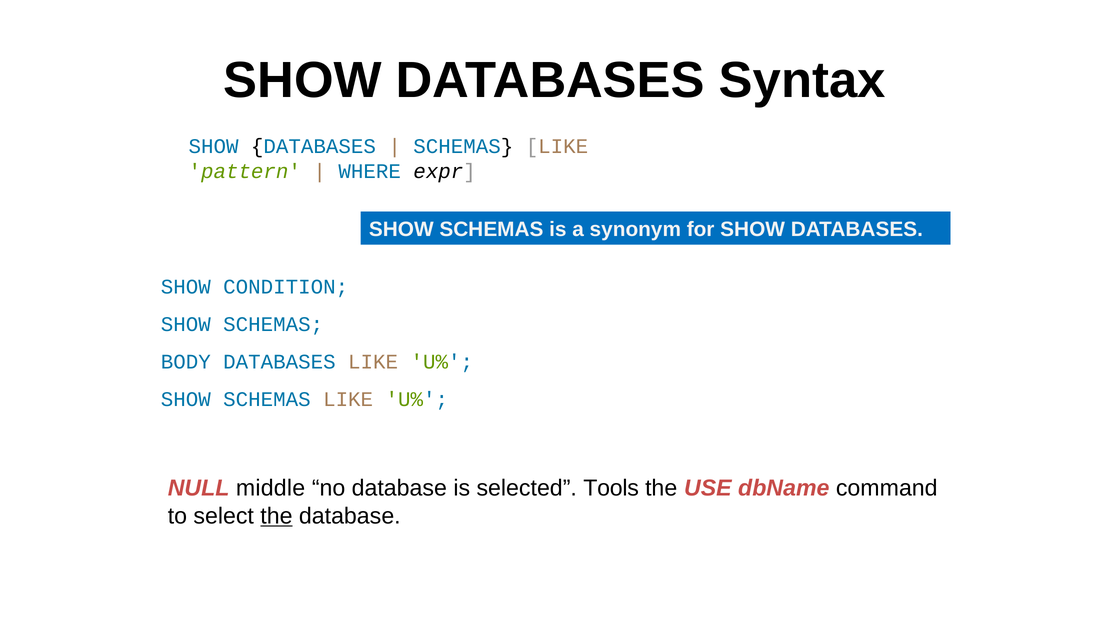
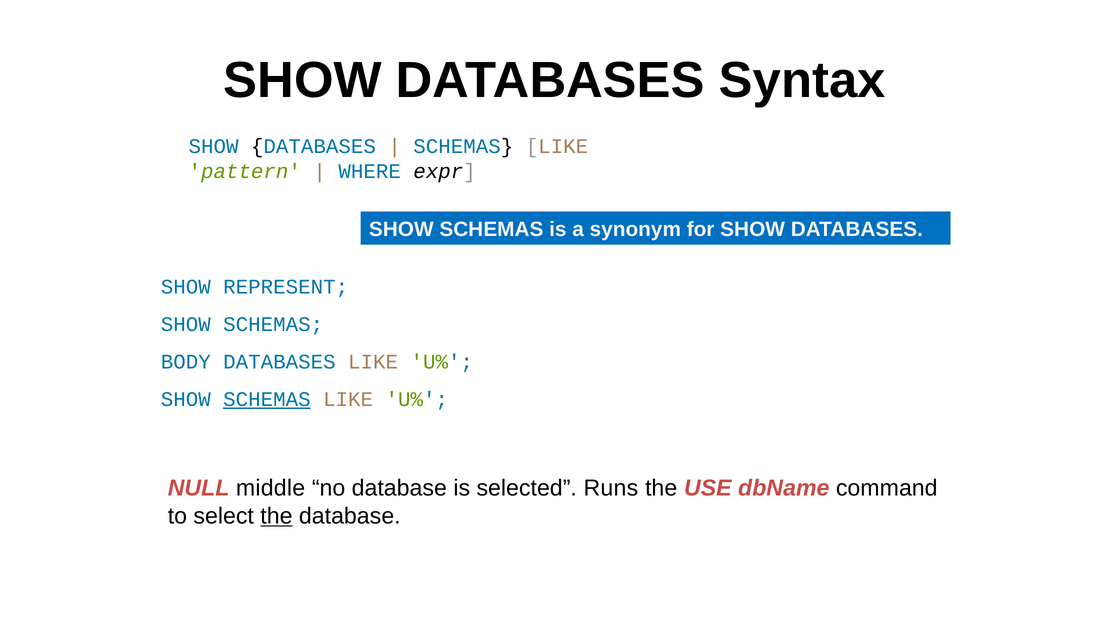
CONDITION: CONDITION -> REPRESENT
SCHEMAS at (267, 400) underline: none -> present
Tools: Tools -> Runs
